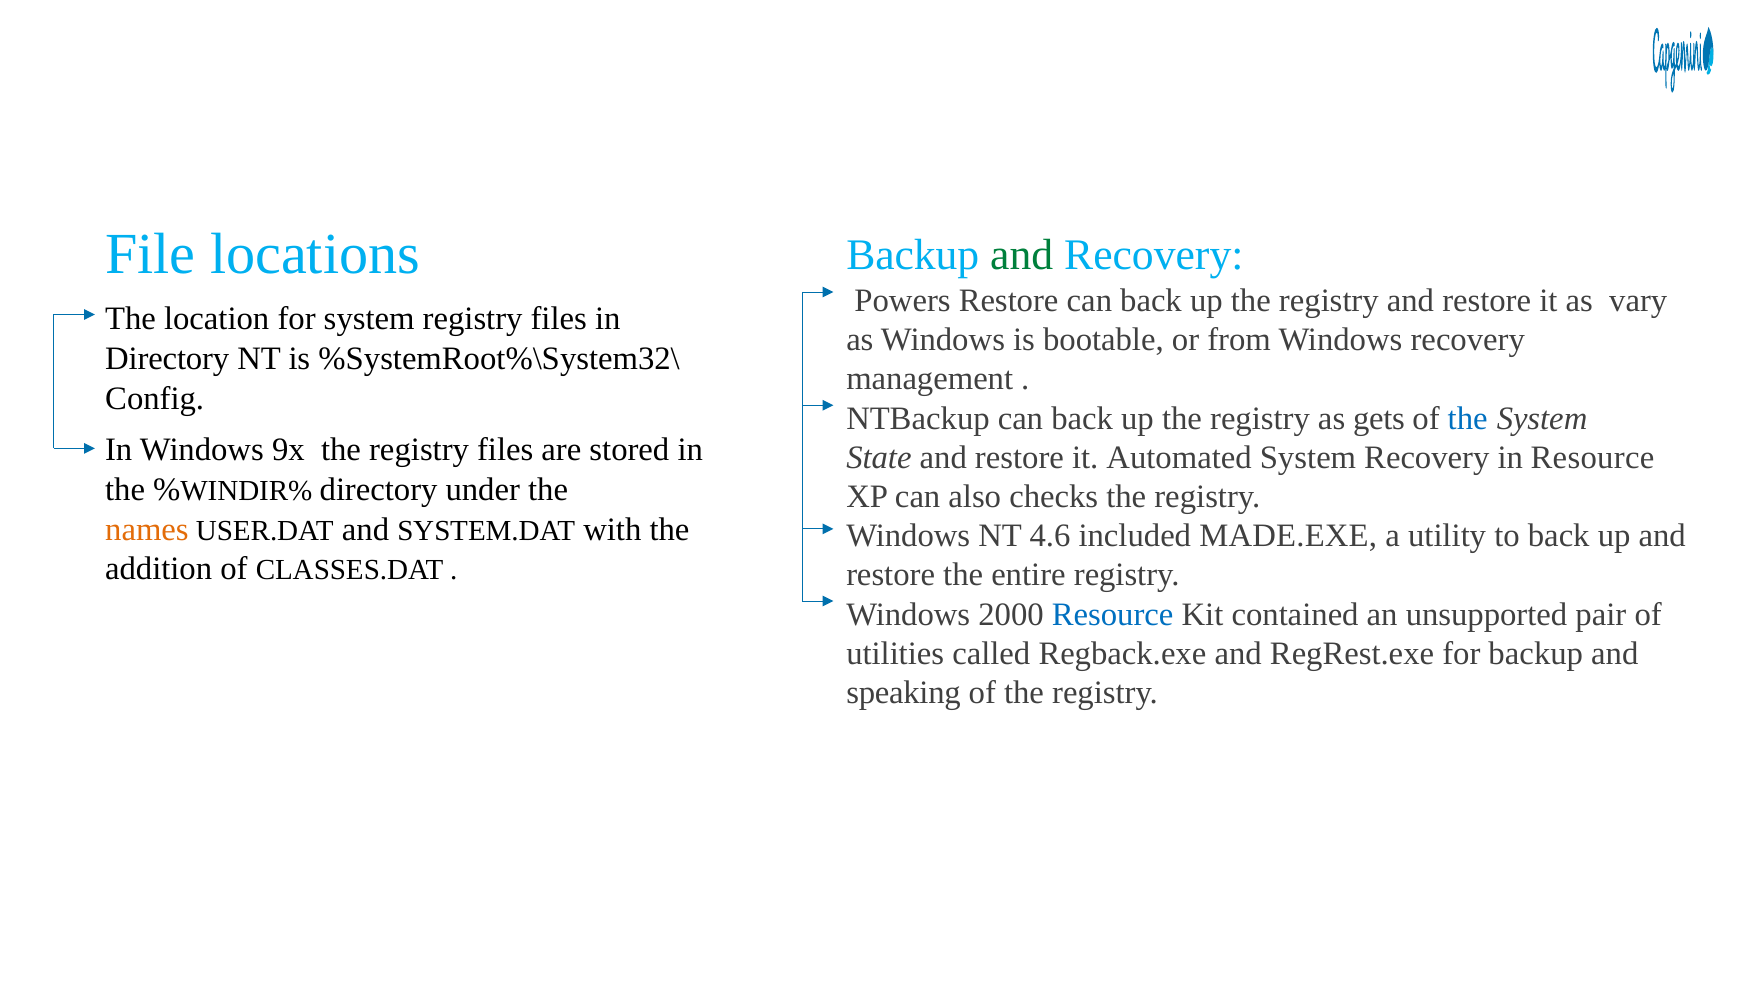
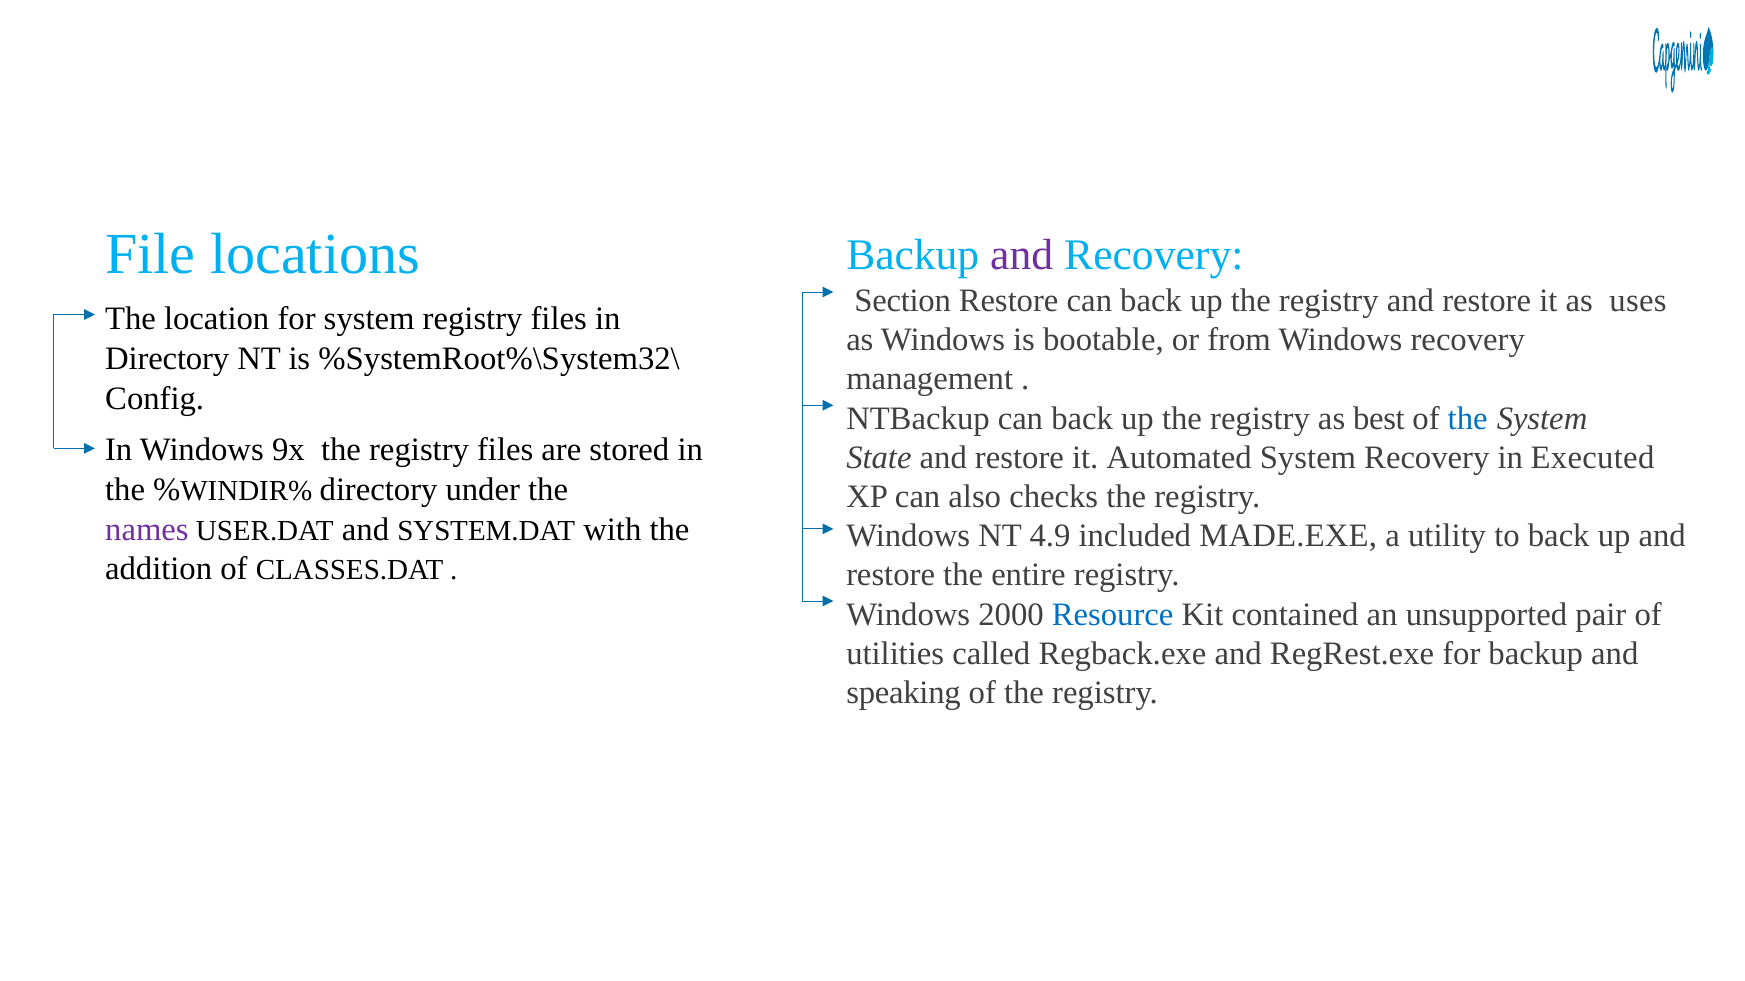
and at (1022, 256) colour: green -> purple
Powers: Powers -> Section
vary: vary -> uses
gets: gets -> best
in Resource: Resource -> Executed
names colour: orange -> purple
4.6: 4.6 -> 4.9
